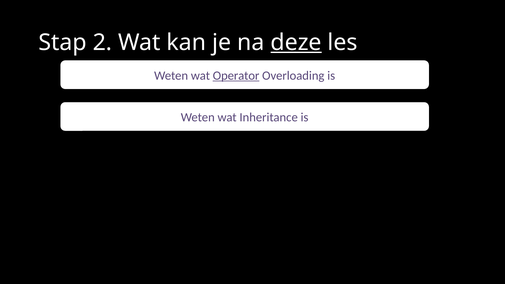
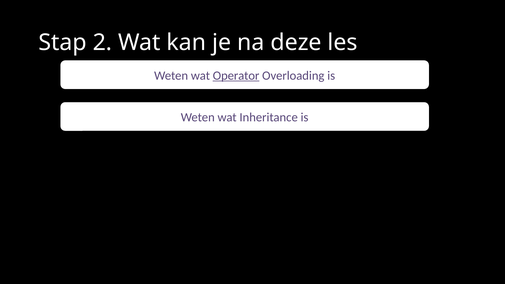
deze underline: present -> none
